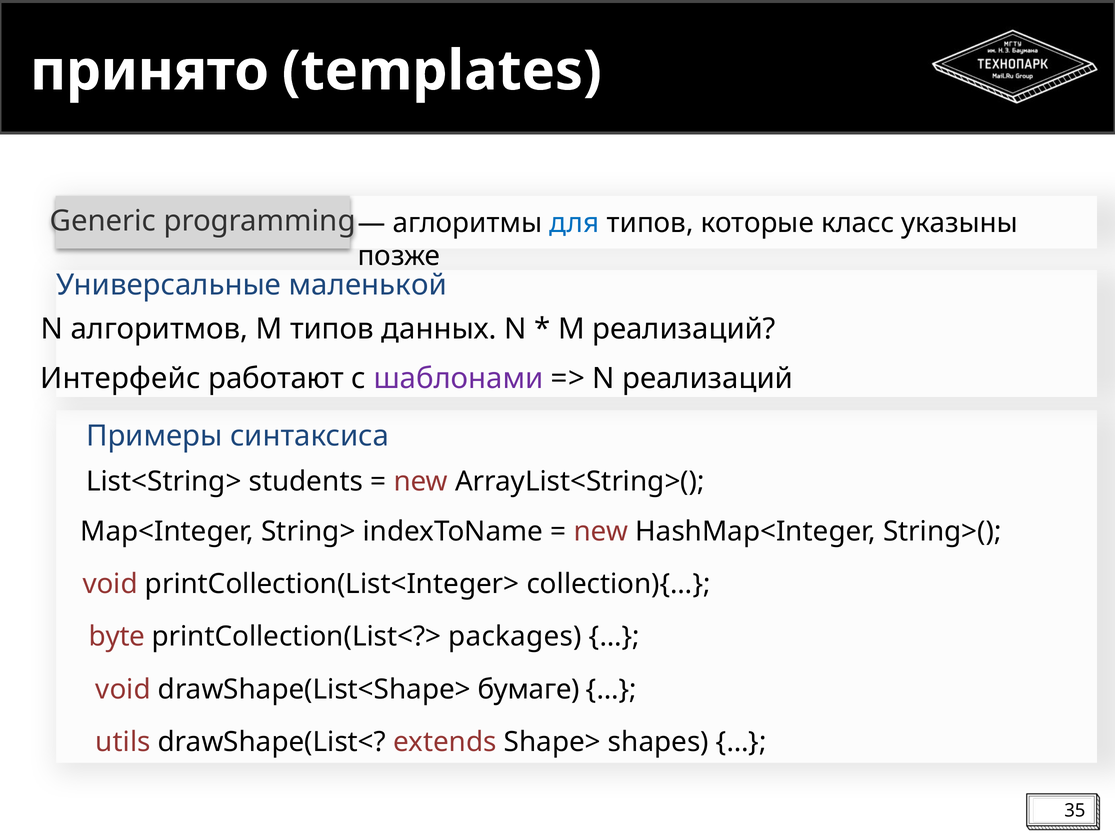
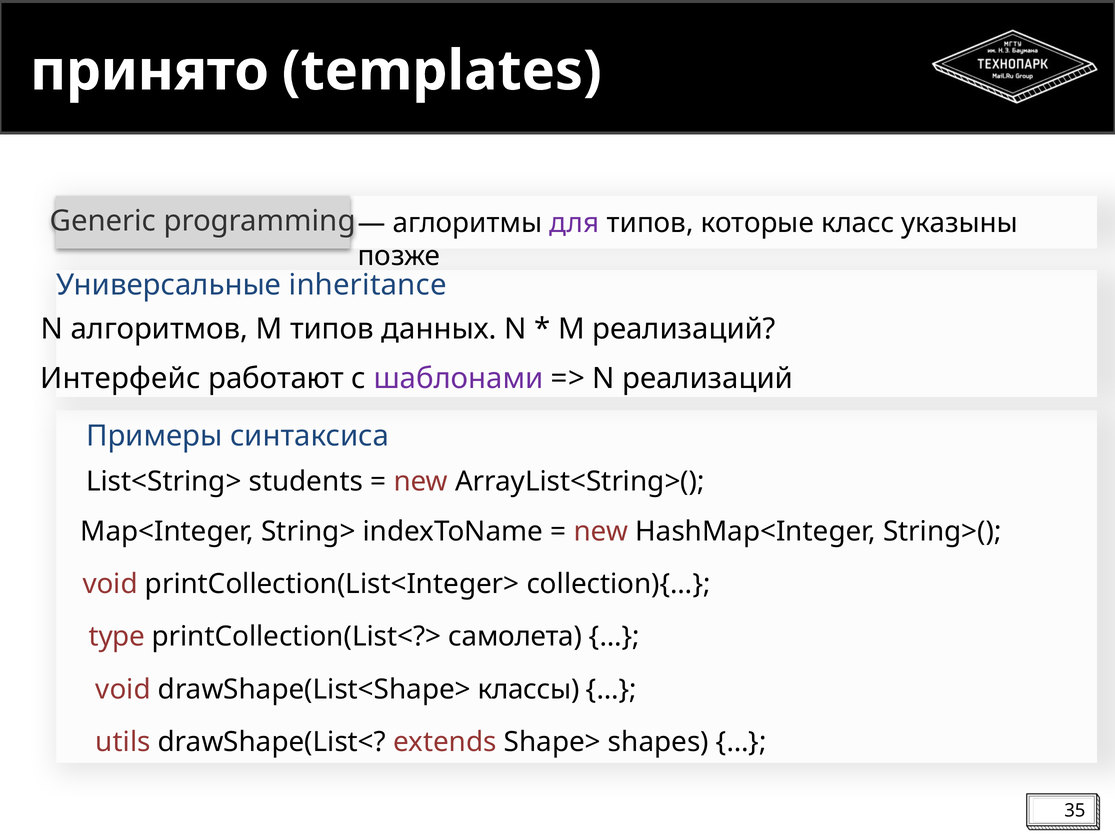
для colour: blue -> purple
маленькой: маленькой -> inheritance
byte: byte -> type
packages: packages -> самолета
бумаге: бумаге -> классы
